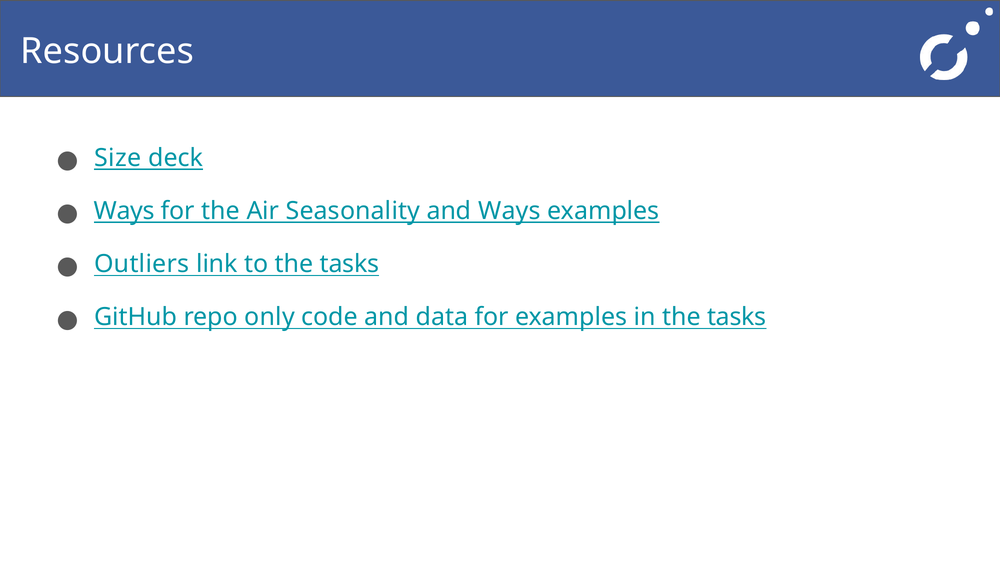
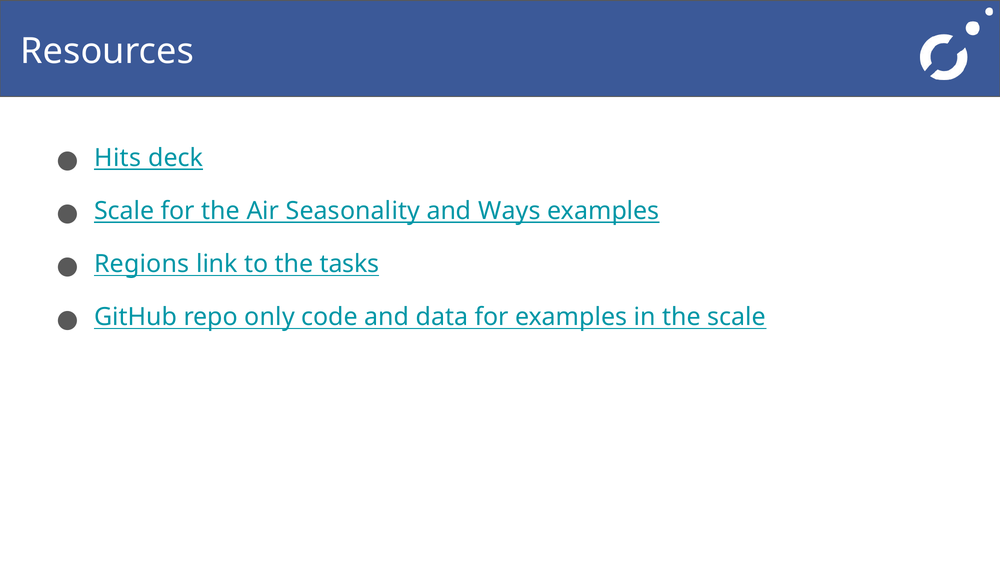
Size: Size -> Hits
Ways at (124, 211): Ways -> Scale
Outliers: Outliers -> Regions
in the tasks: tasks -> scale
